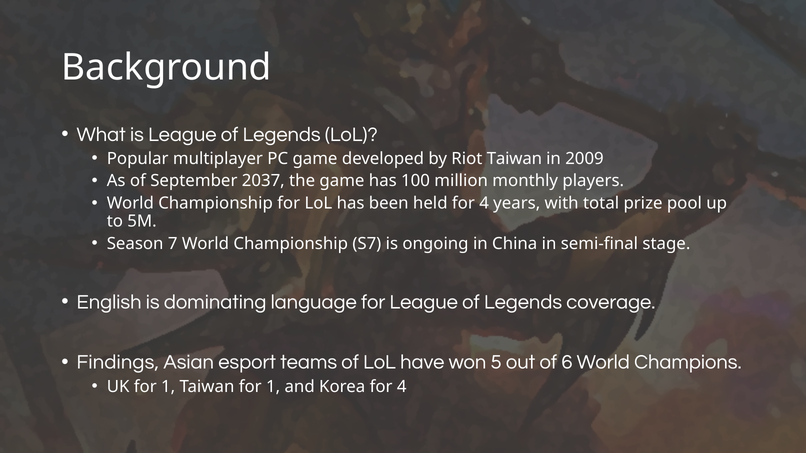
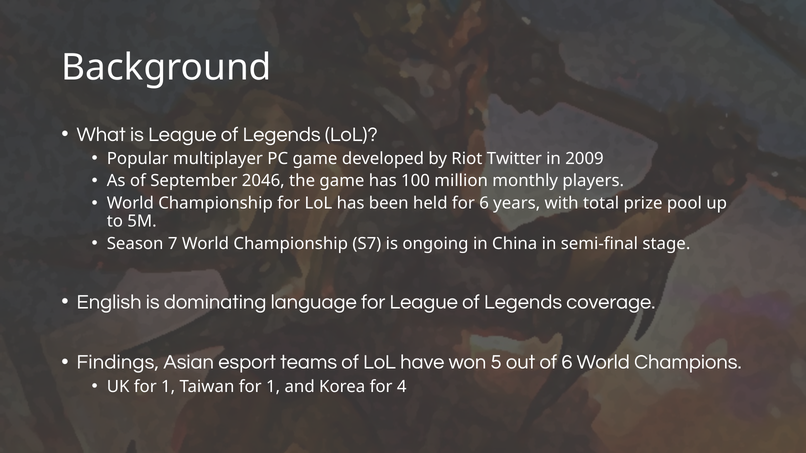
Riot Taiwan: Taiwan -> Twitter
2037: 2037 -> 2046
held for 4: 4 -> 6
